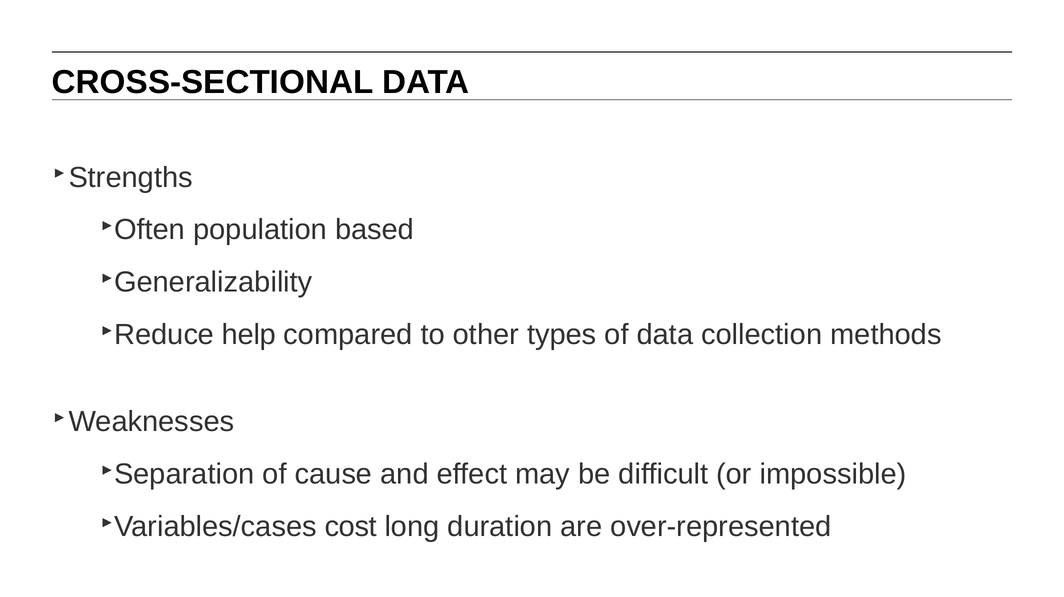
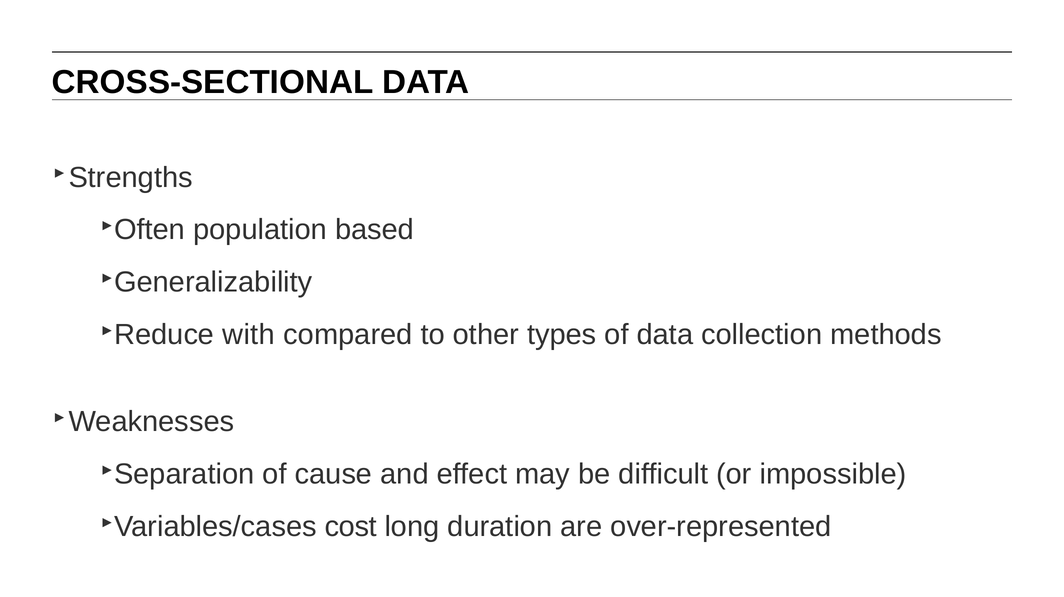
help: help -> with
